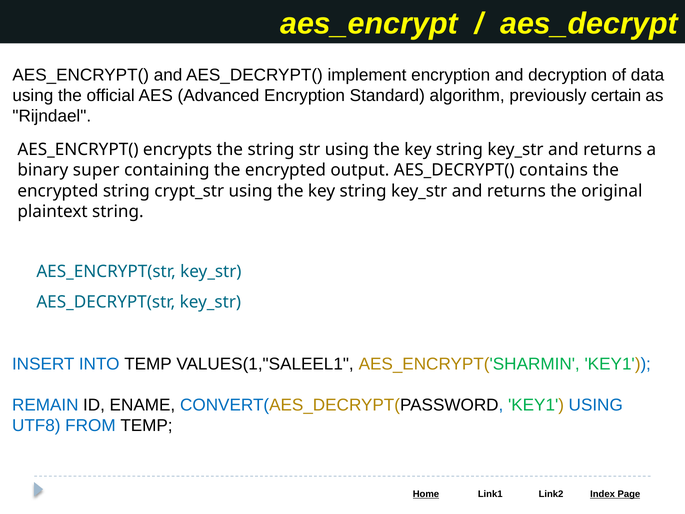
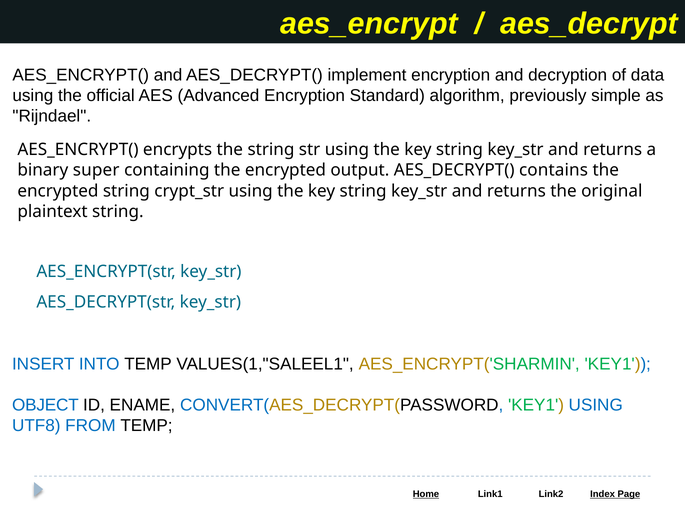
certain: certain -> simple
REMAIN: REMAIN -> OBJECT
